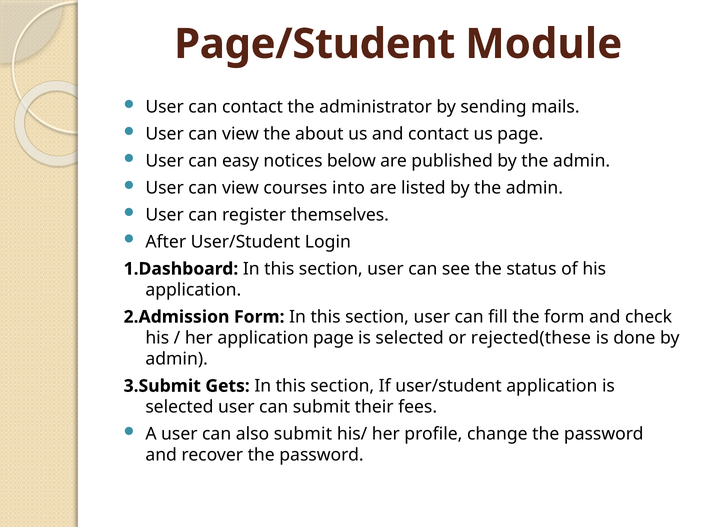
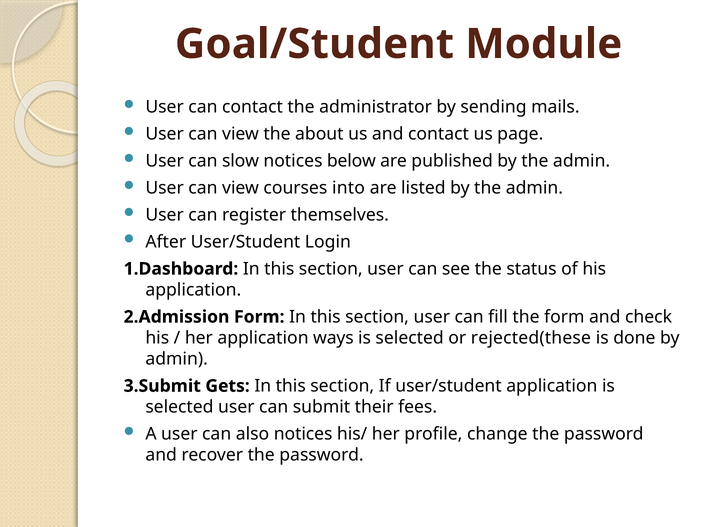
Page/Student: Page/Student -> Goal/Student
easy: easy -> slow
application page: page -> ways
also submit: submit -> notices
